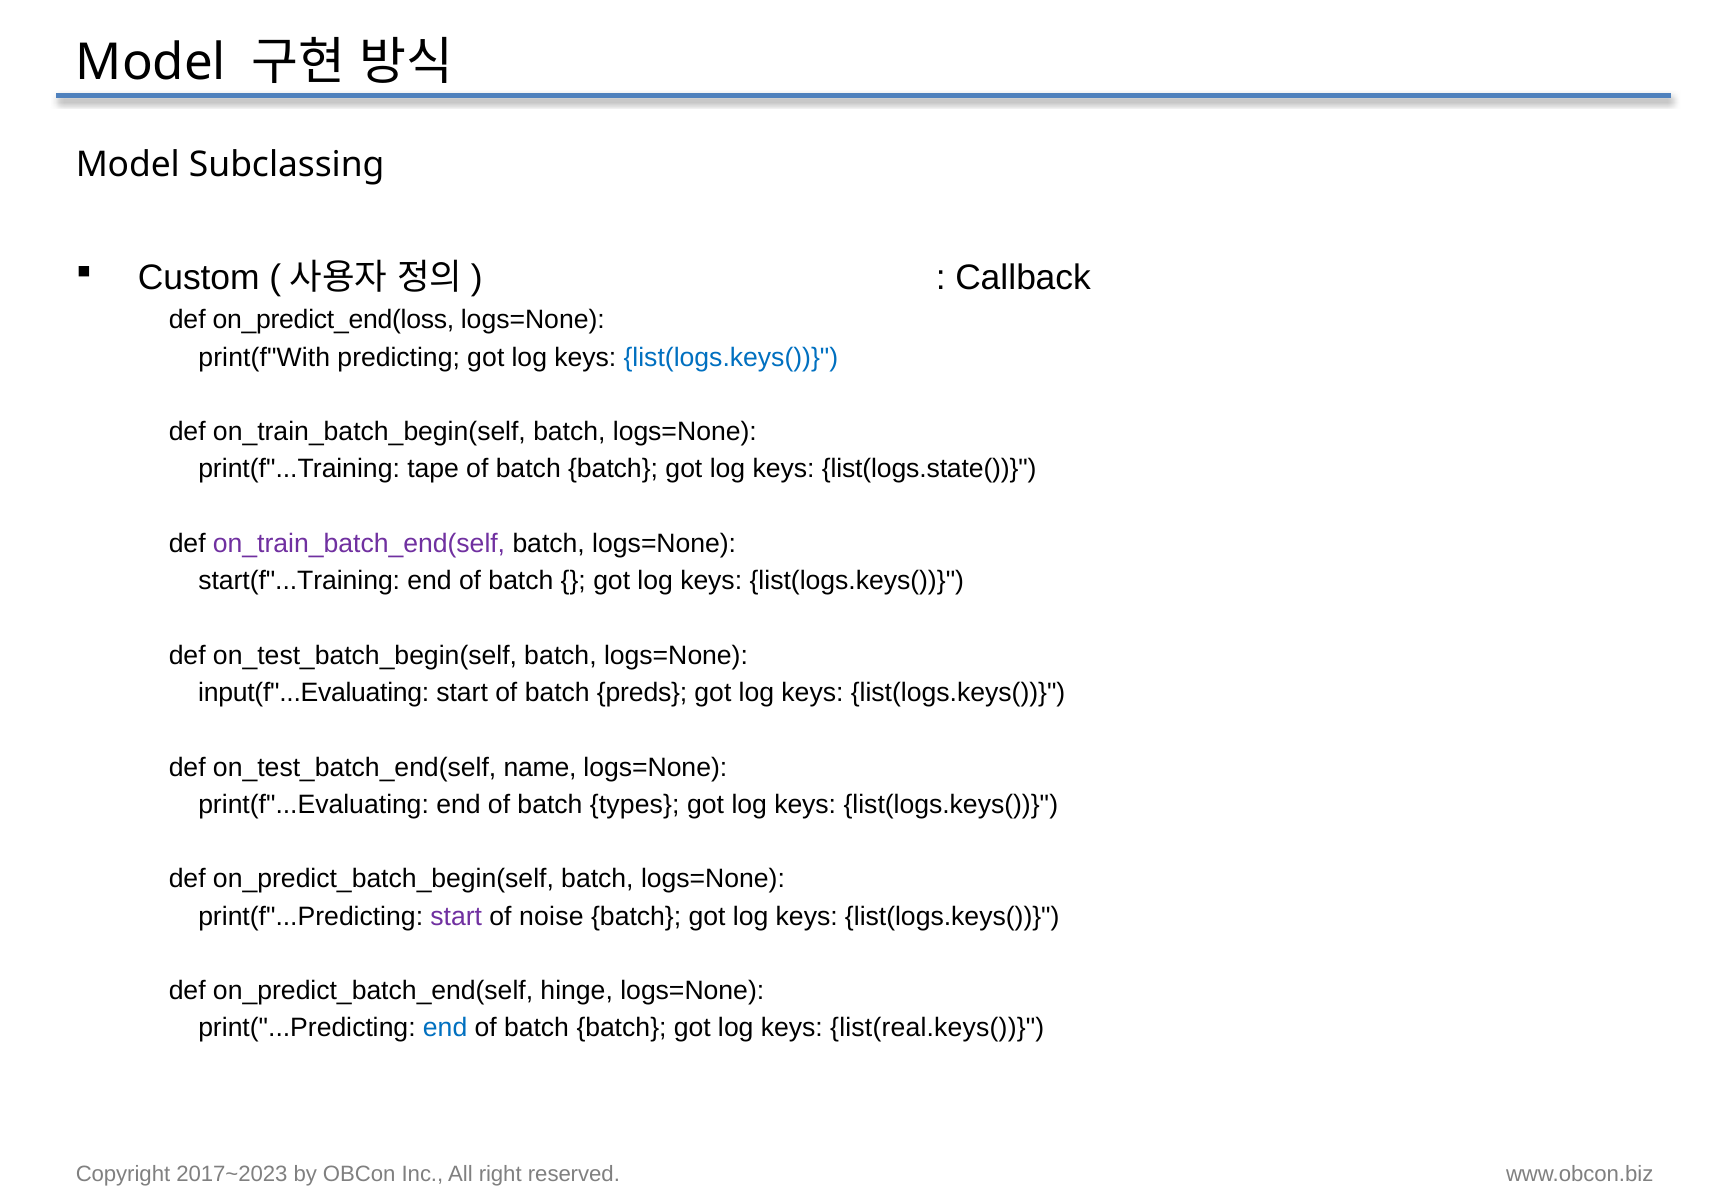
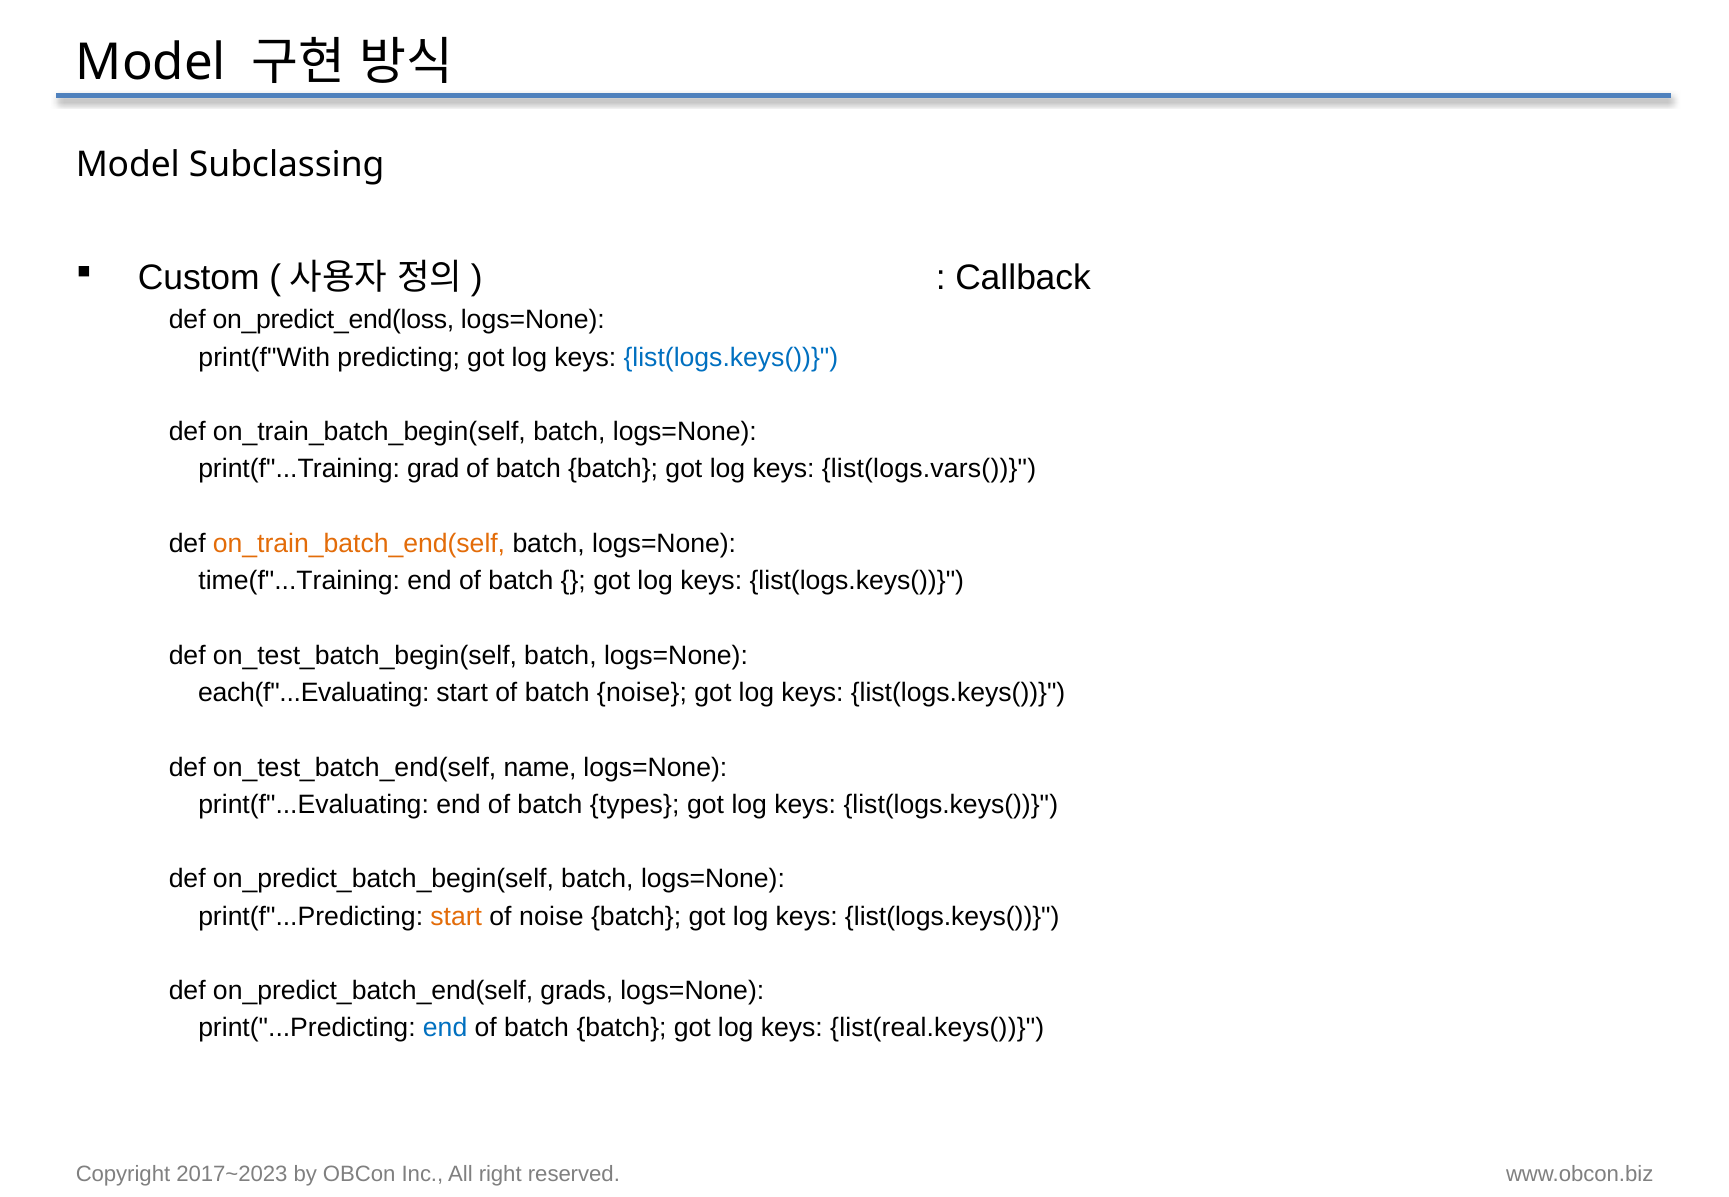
tape: tape -> grad
list(logs.state(: list(logs.state( -> list(logs.vars(
on_train_batch_end(self colour: purple -> orange
start(f"...Training: start(f"...Training -> time(f"...Training
input(f"...Evaluating: input(f"...Evaluating -> each(f"...Evaluating
batch preds: preds -> noise
start at (456, 916) colour: purple -> orange
hinge: hinge -> grads
